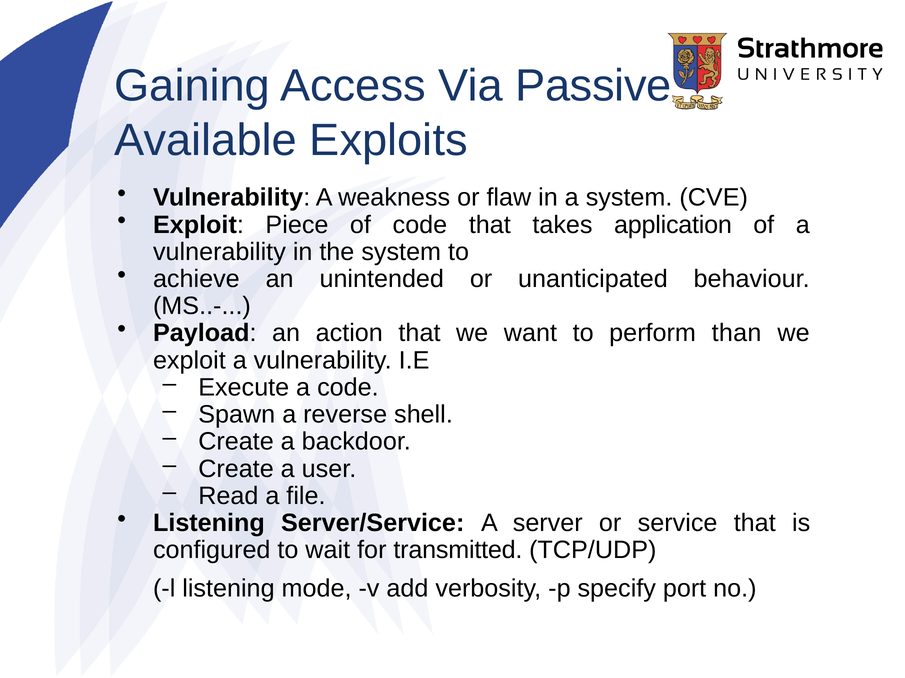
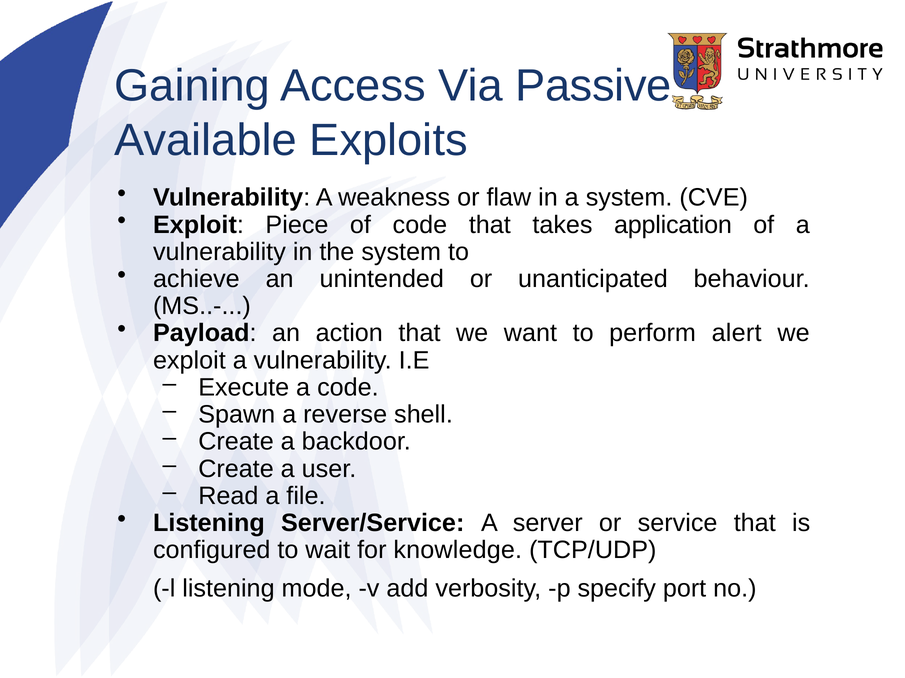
than: than -> alert
transmitted: transmitted -> knowledge
